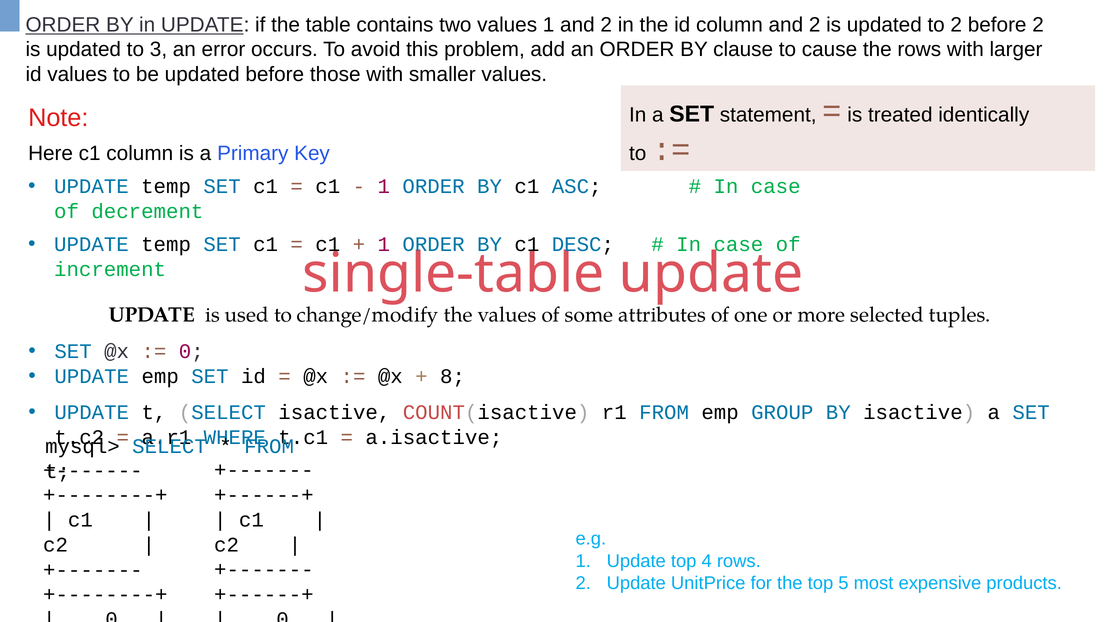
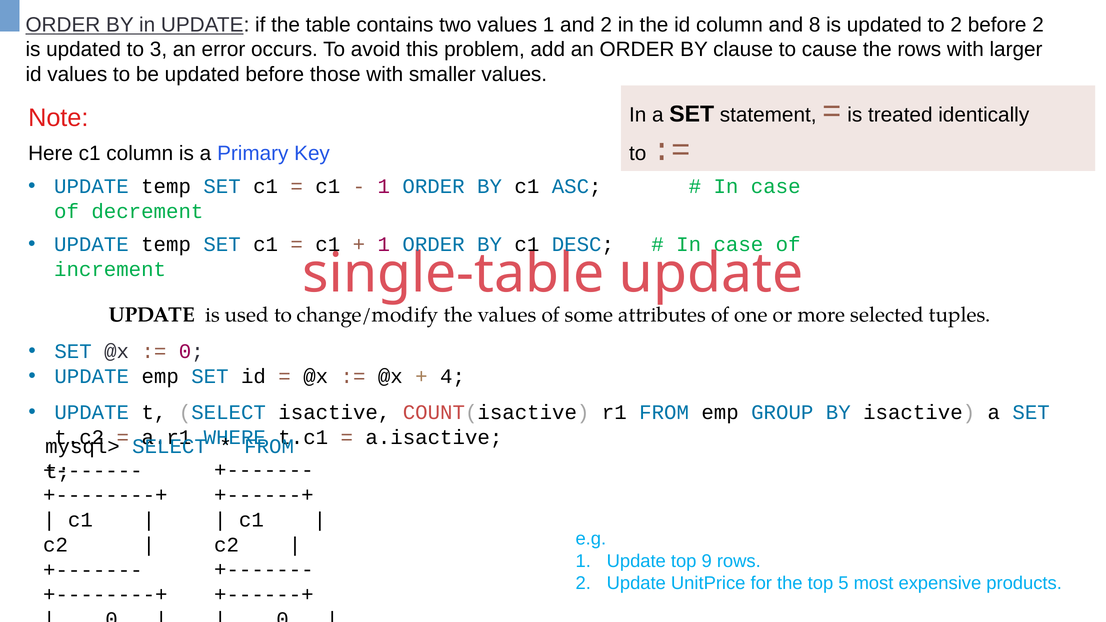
column and 2: 2 -> 8
8: 8 -> 4
4: 4 -> 9
